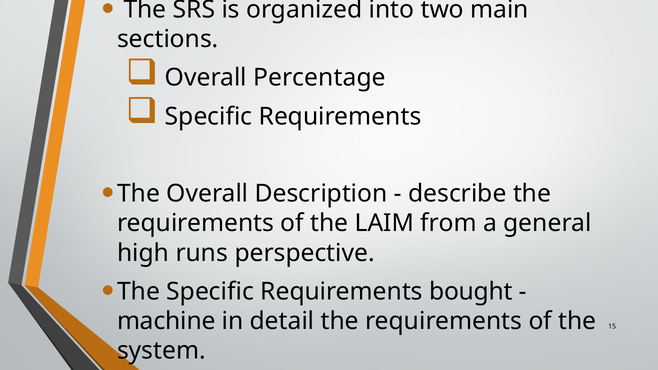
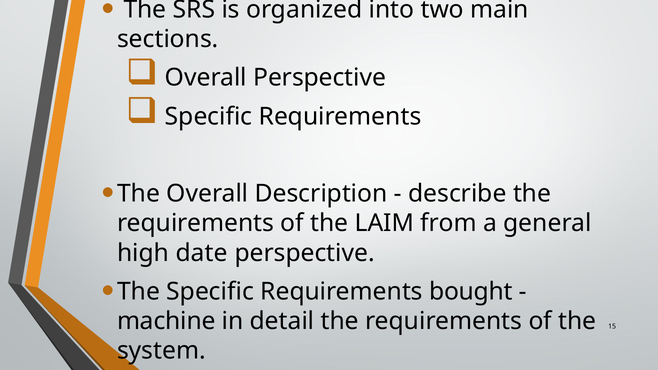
Overall Percentage: Percentage -> Perspective
runs: runs -> date
